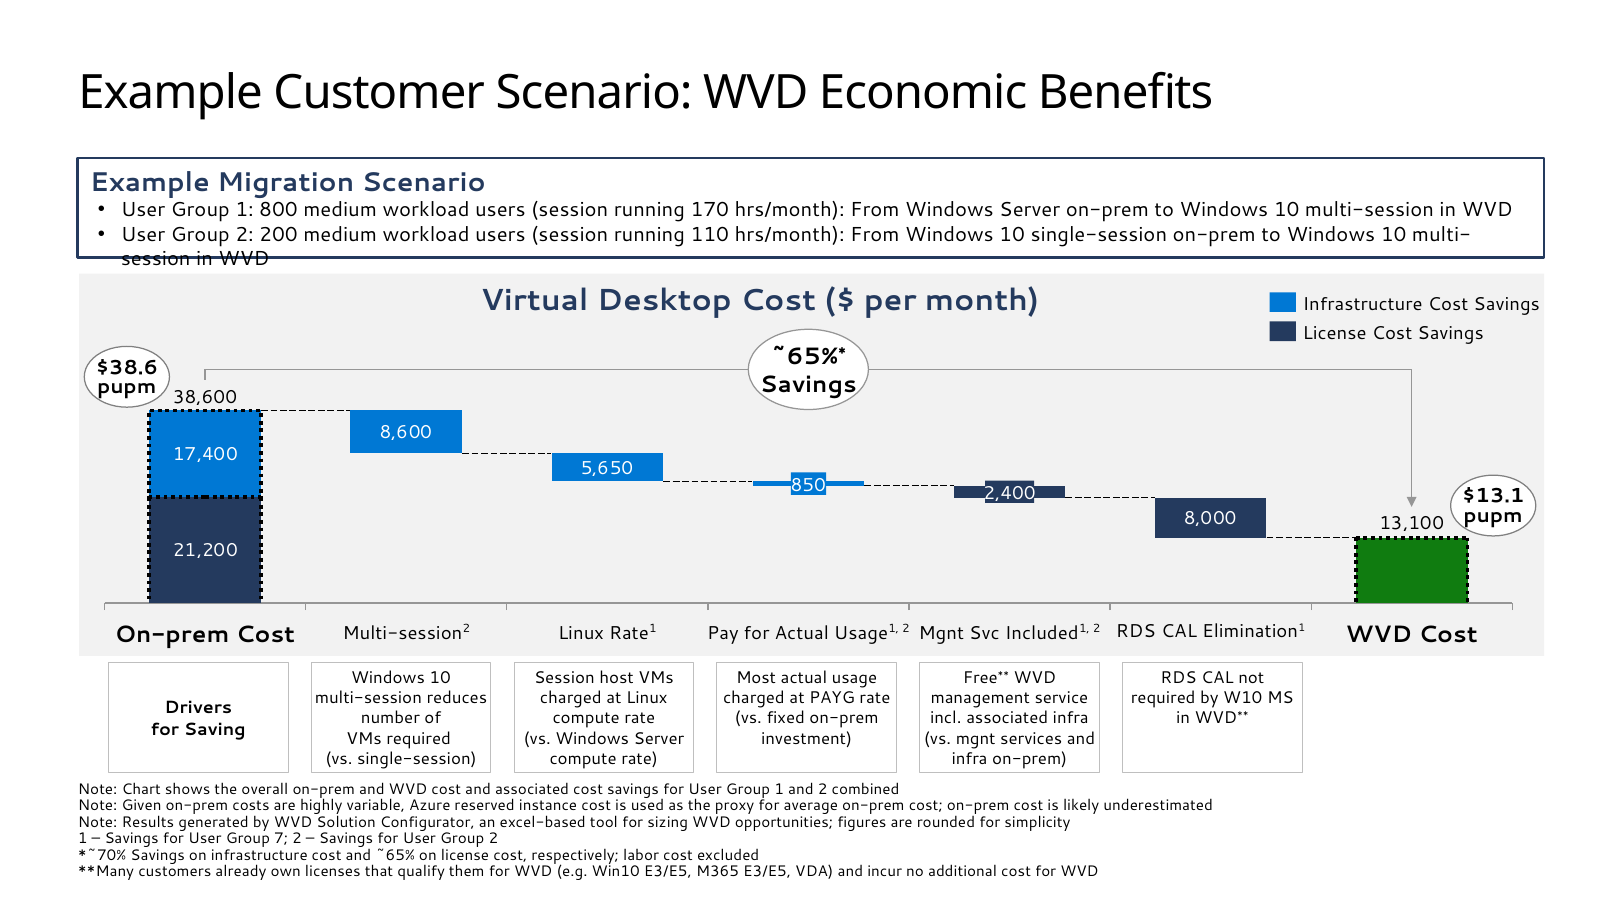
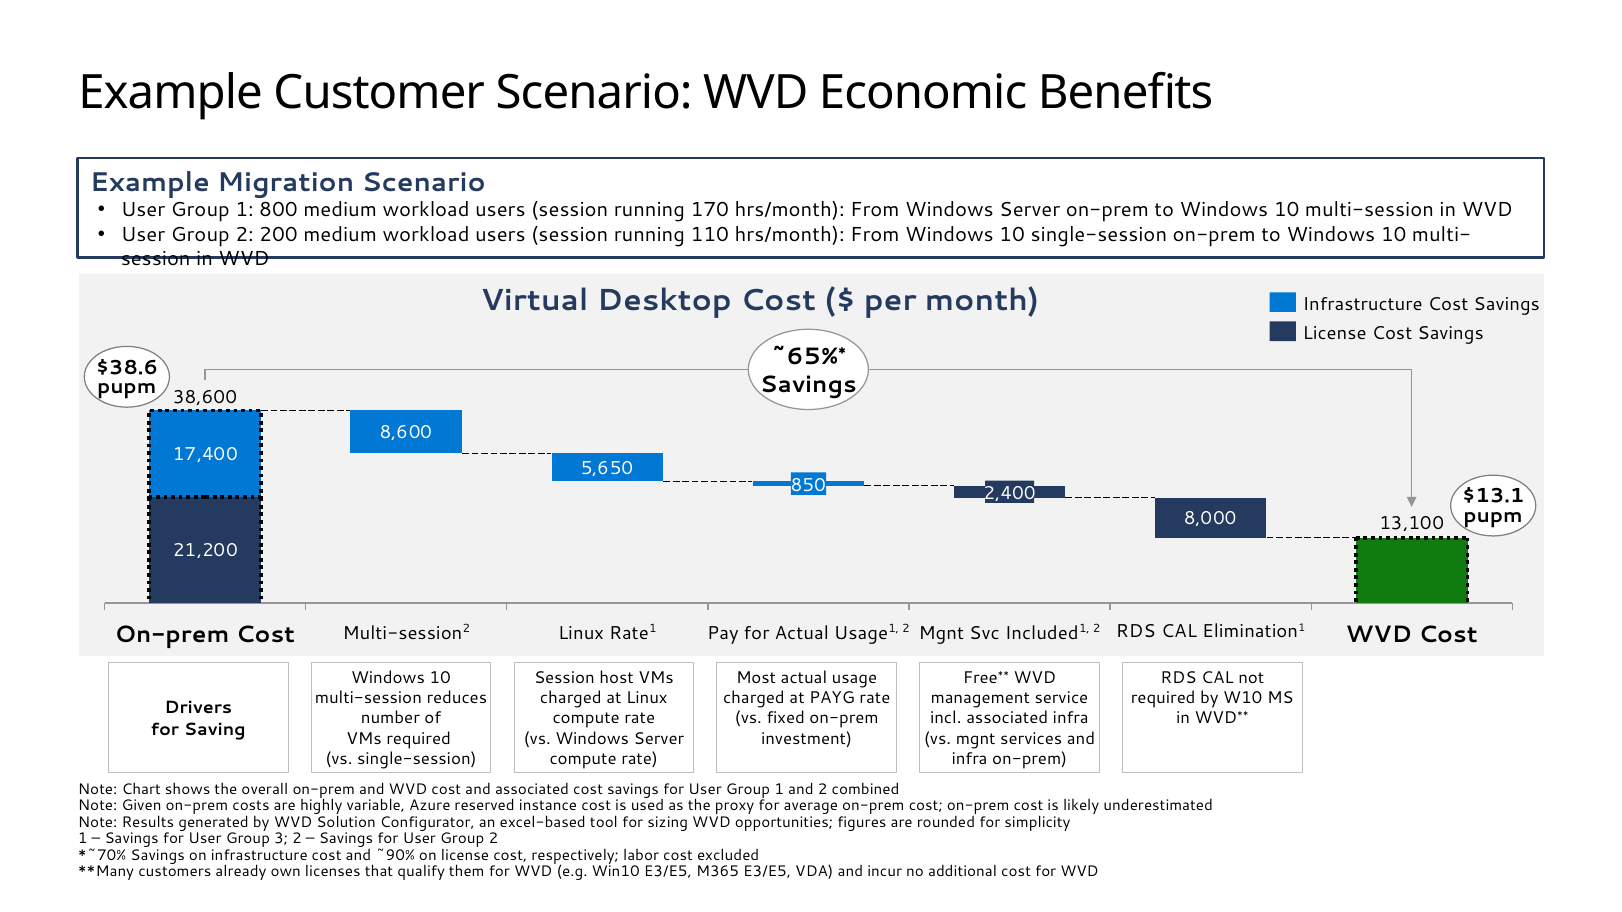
7: 7 -> 3
~65%: ~65% -> ~90%
